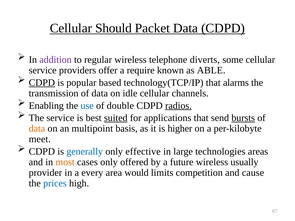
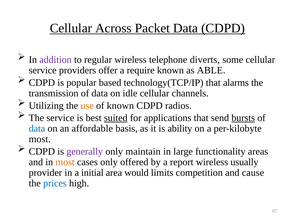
Should: Should -> Across
CDPD at (42, 83) underline: present -> none
Enabling: Enabling -> Utilizing
use colour: blue -> orange
of double: double -> known
radios underline: present -> none
data at (37, 129) colour: orange -> blue
multipoint: multipoint -> affordable
higher: higher -> ability
meet at (40, 139): meet -> most
generally colour: blue -> purple
effective: effective -> maintain
technologies: technologies -> functionality
future: future -> report
every: every -> initial
